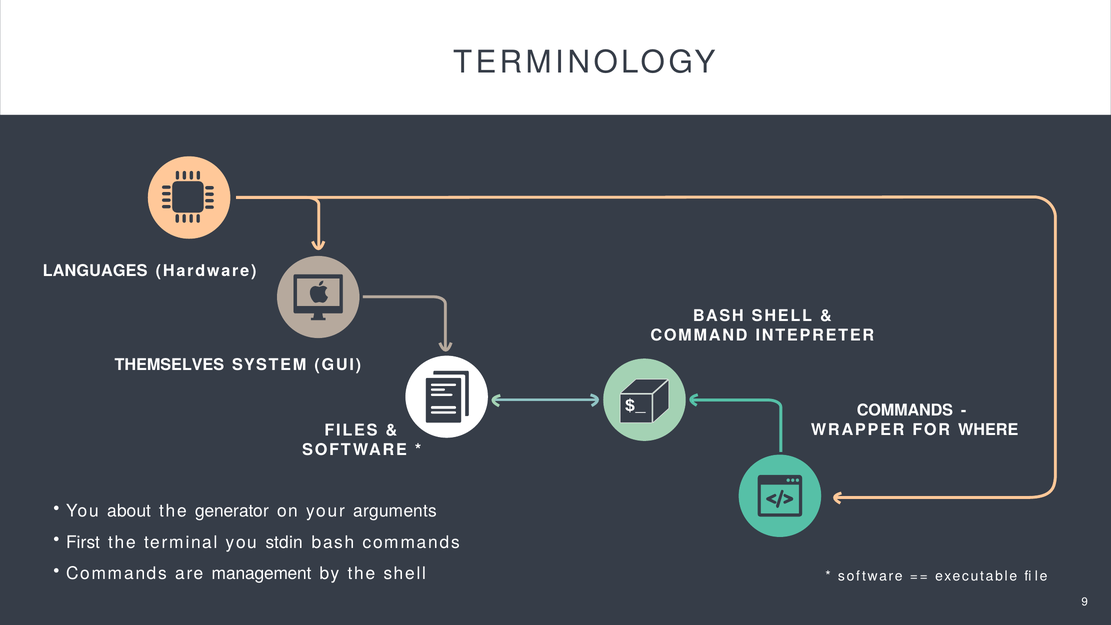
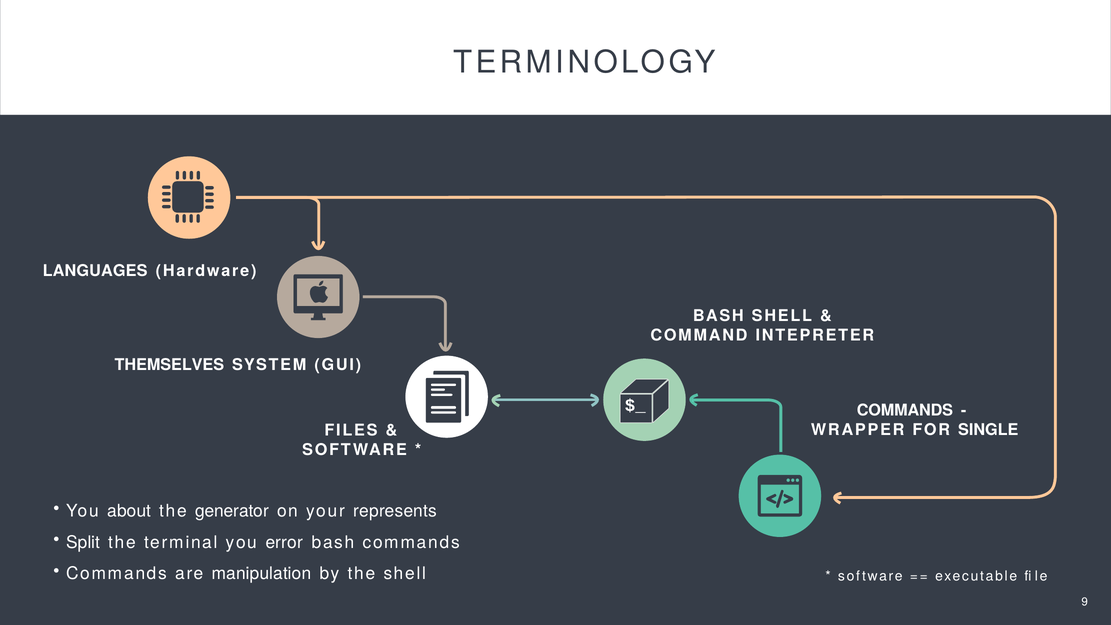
WHERE: WHERE -> SINGLE
arguments: arguments -> represents
First: First -> Split
stdin: stdin -> error
management: management -> manipulation
